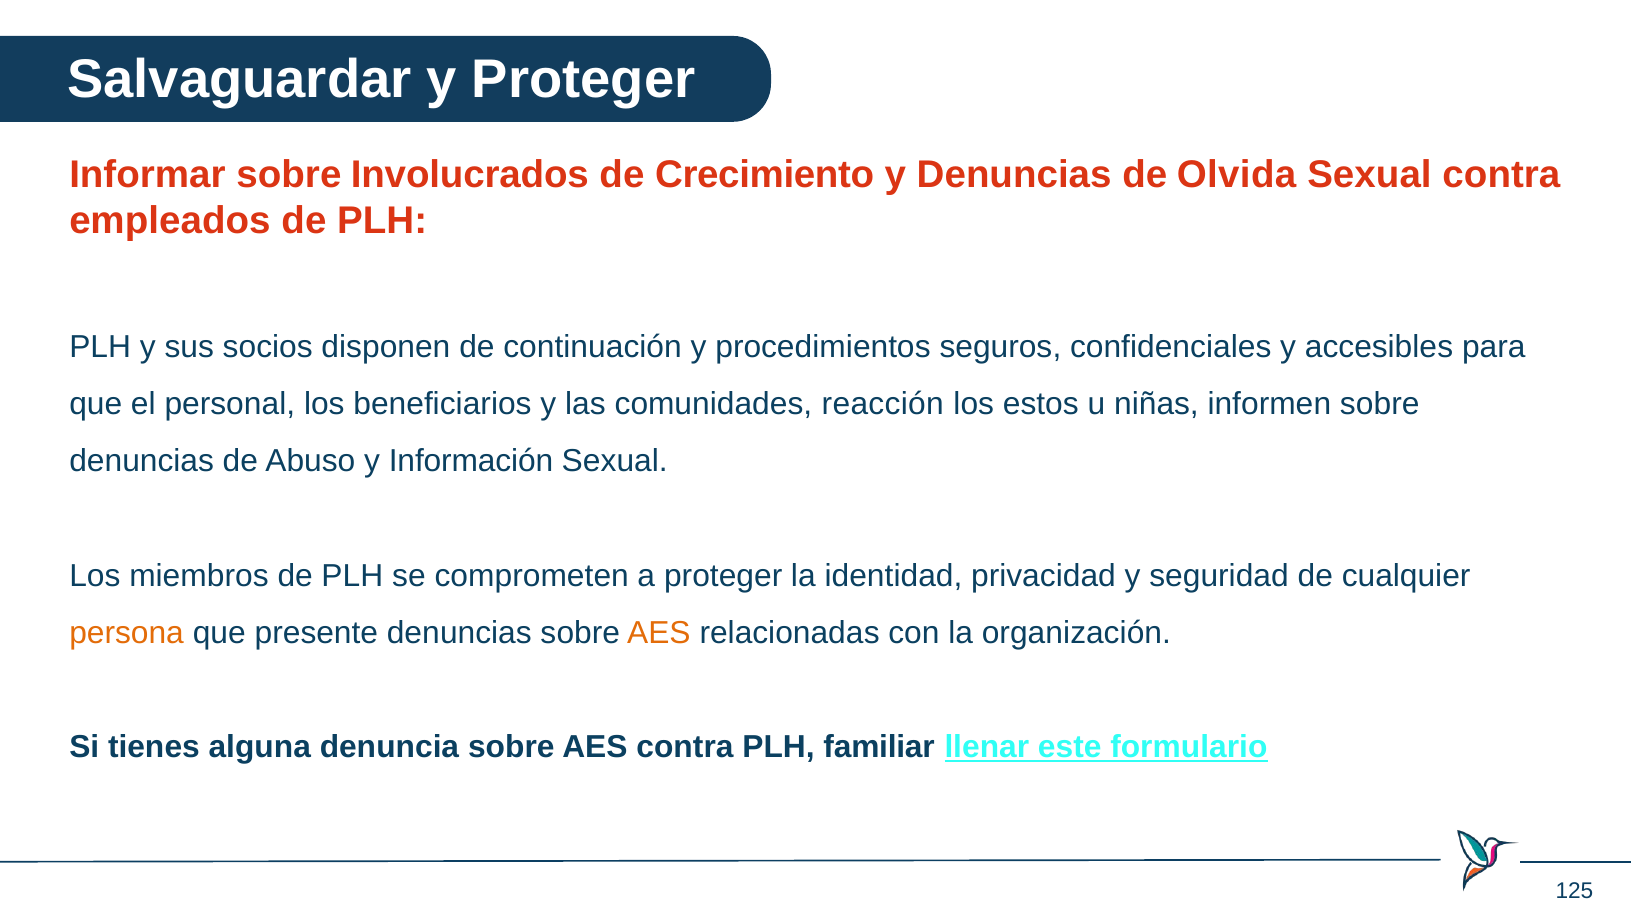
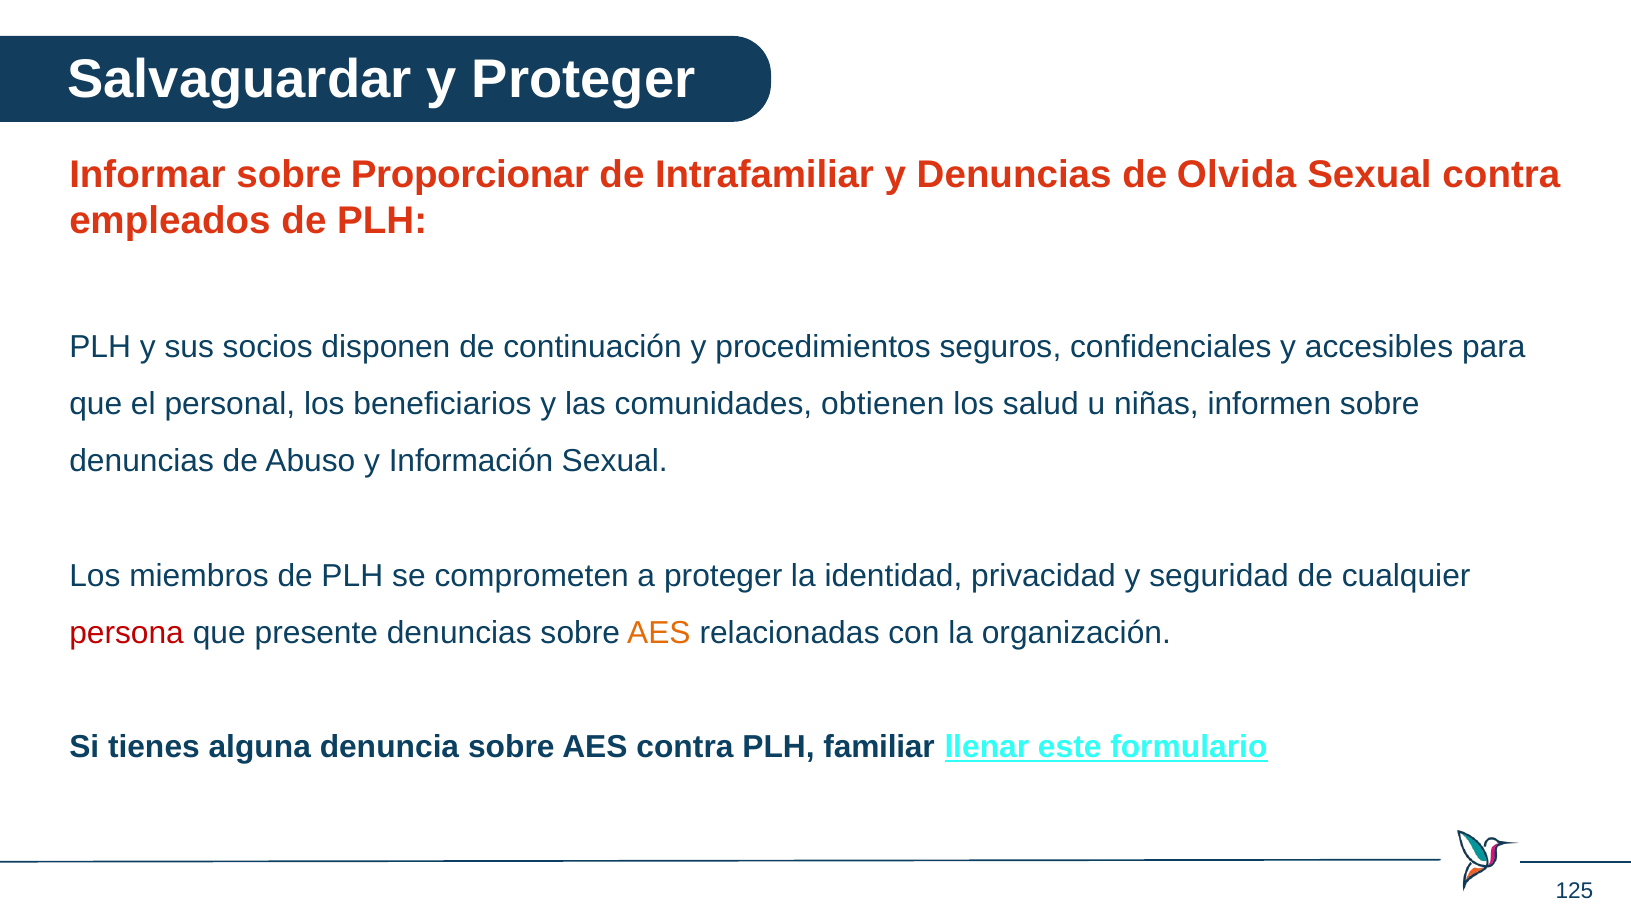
Involucrados: Involucrados -> Proporcionar
Crecimiento: Crecimiento -> Intrafamiliar
reacción: reacción -> obtienen
estos: estos -> salud
persona colour: orange -> red
